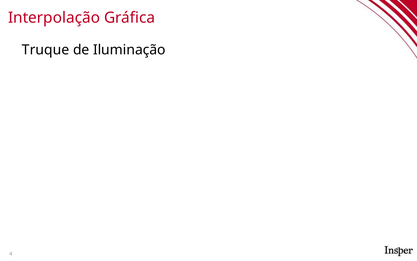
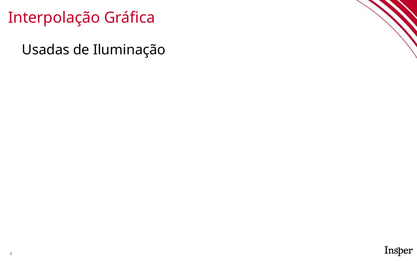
Truque: Truque -> Usadas
